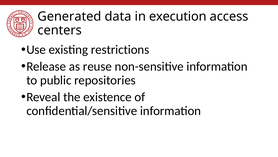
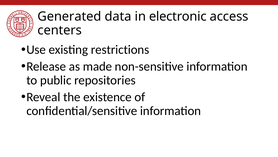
execution: execution -> electronic
reuse: reuse -> made
